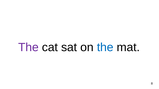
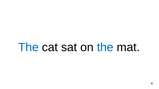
The at (28, 48) colour: purple -> blue
